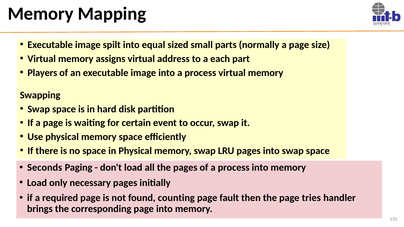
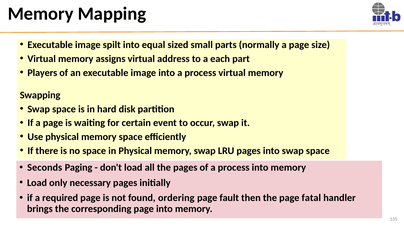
counting: counting -> ordering
tries: tries -> fatal
